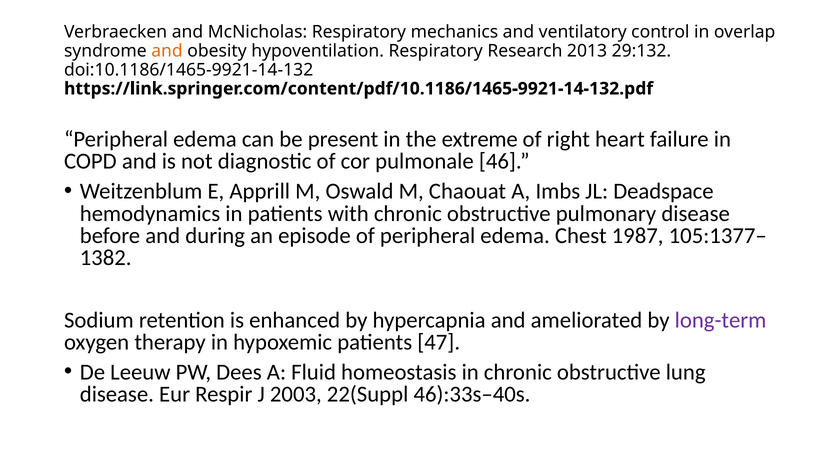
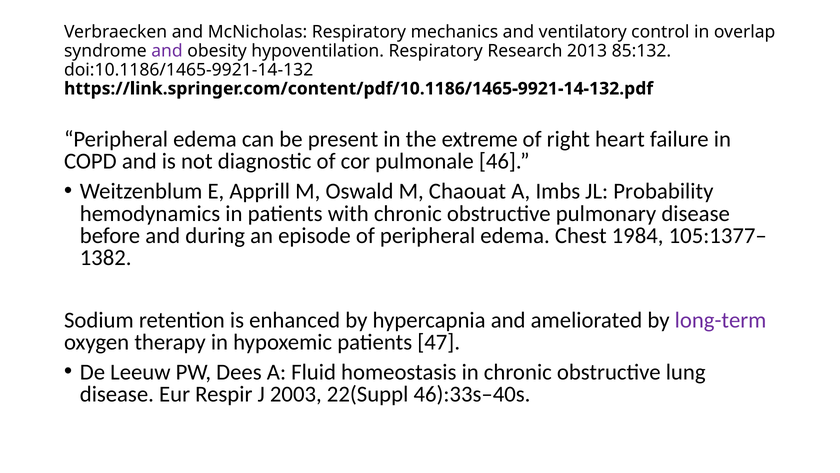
and at (167, 51) colour: orange -> purple
29:132: 29:132 -> 85:132
Deadspace: Deadspace -> Probability
1987: 1987 -> 1984
